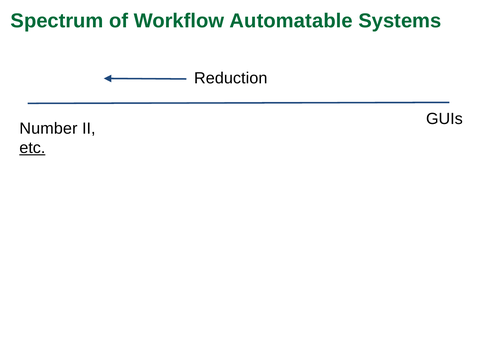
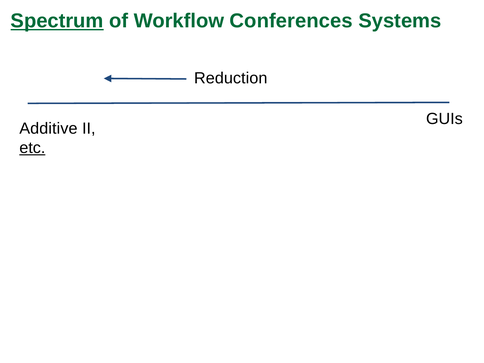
Spectrum underline: none -> present
Automatable: Automatable -> Conferences
Number: Number -> Additive
